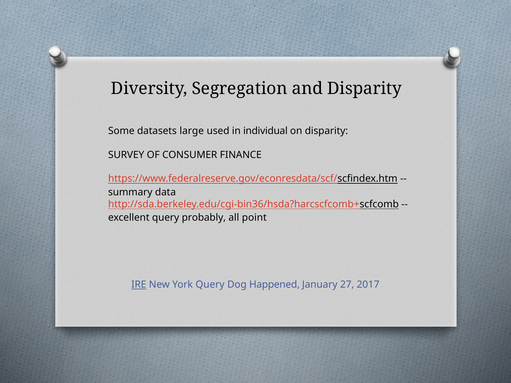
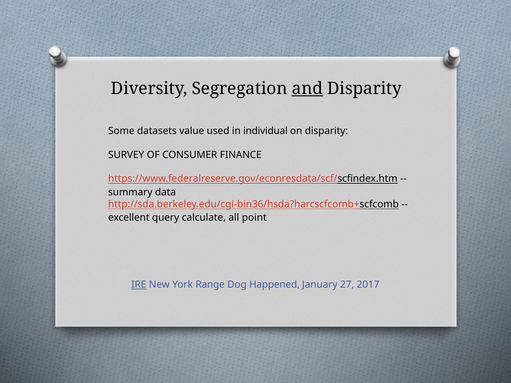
and underline: none -> present
large: large -> value
probably: probably -> calculate
York Query: Query -> Range
